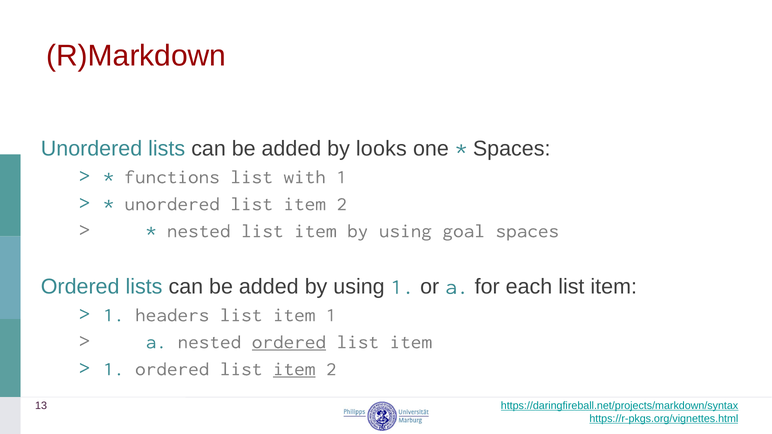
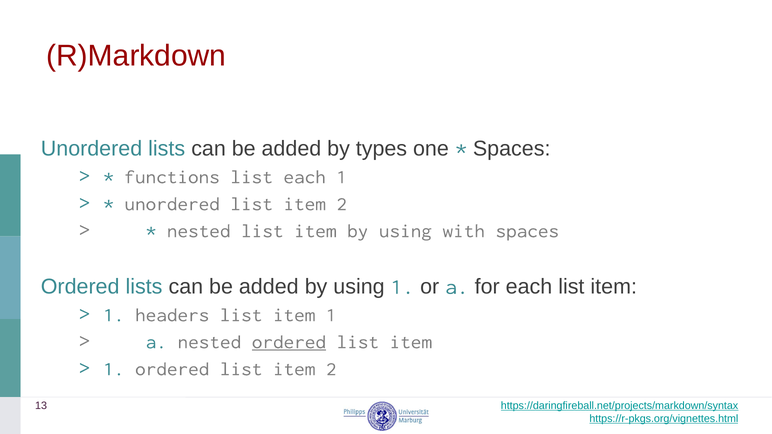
looks: looks -> types
list with: with -> each
goal: goal -> with
item at (294, 369) underline: present -> none
